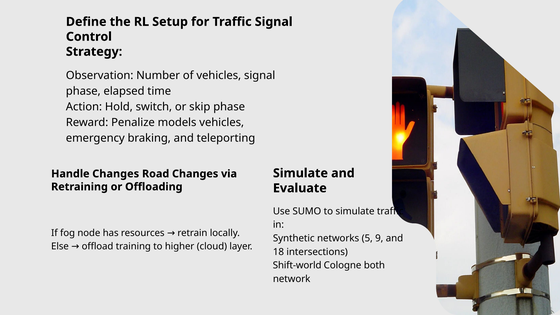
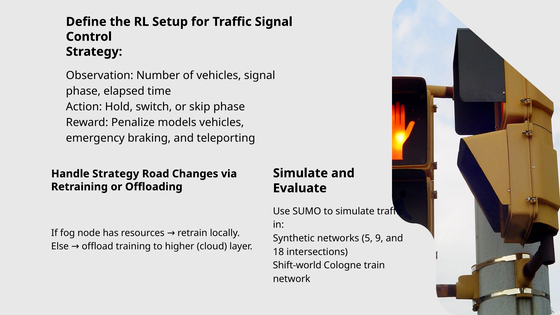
Handle Changes: Changes -> Strategy
both: both -> train
